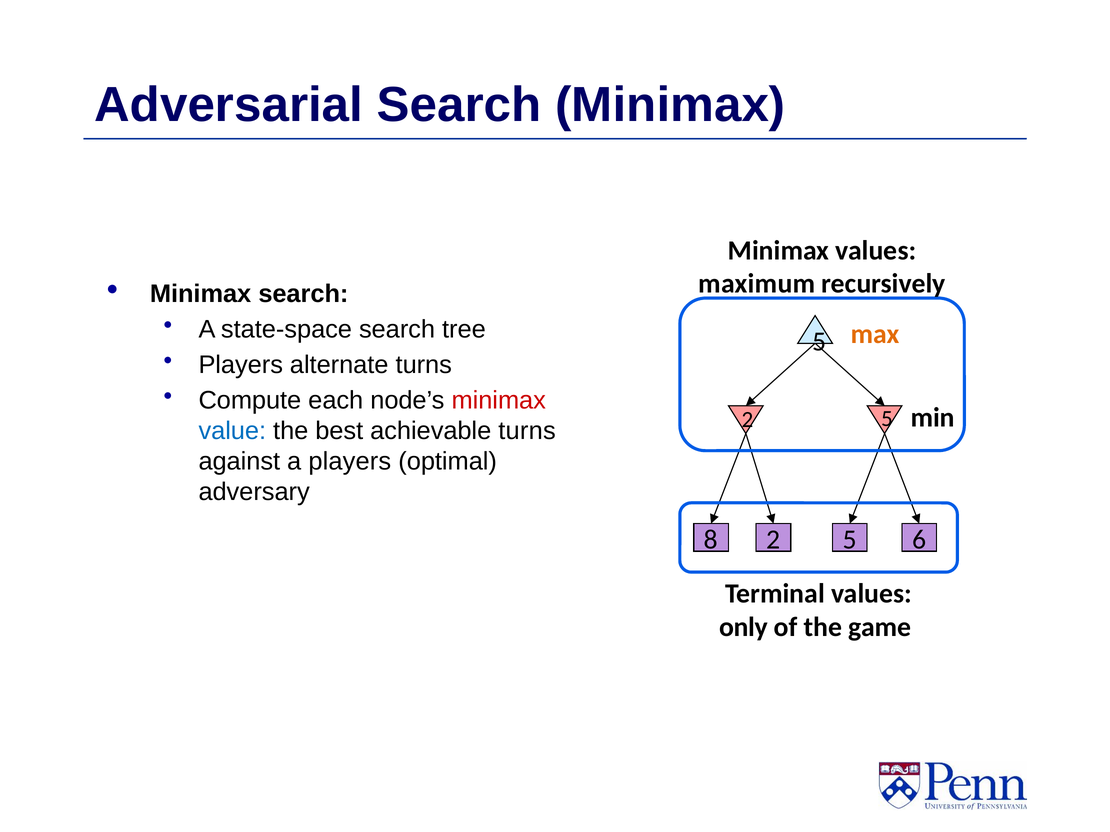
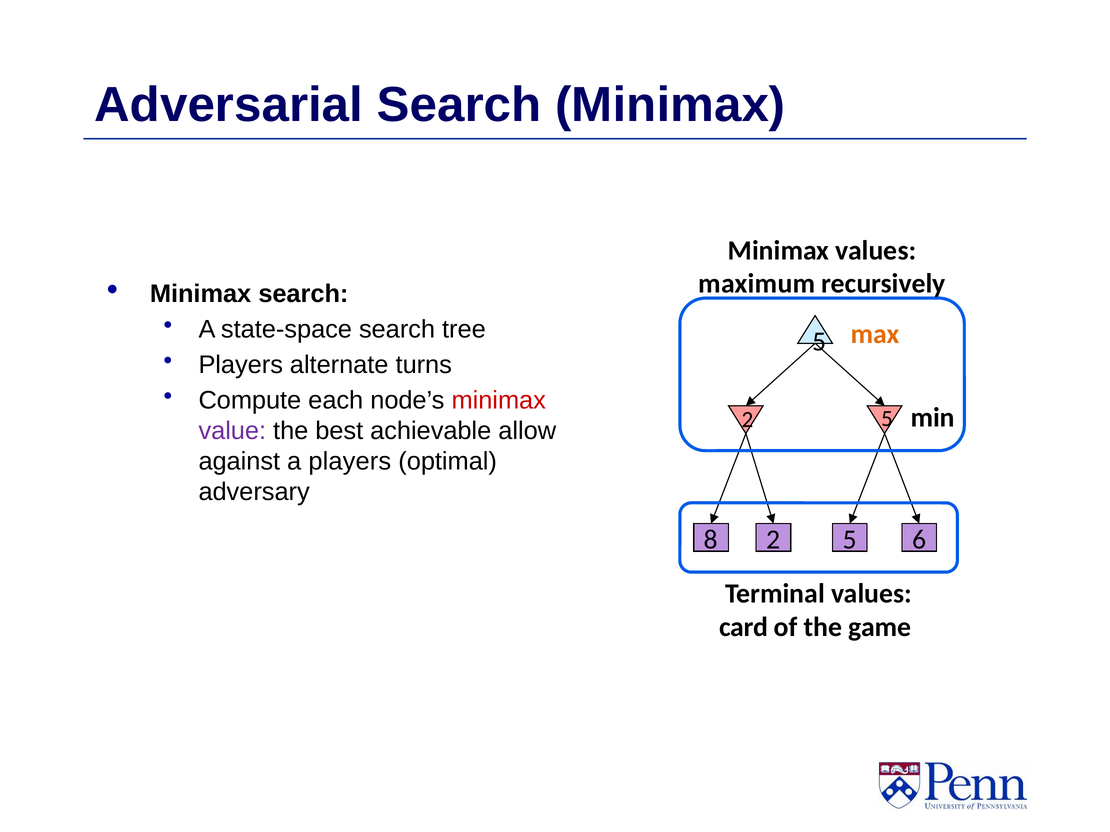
value colour: blue -> purple
achievable turns: turns -> allow
only: only -> card
